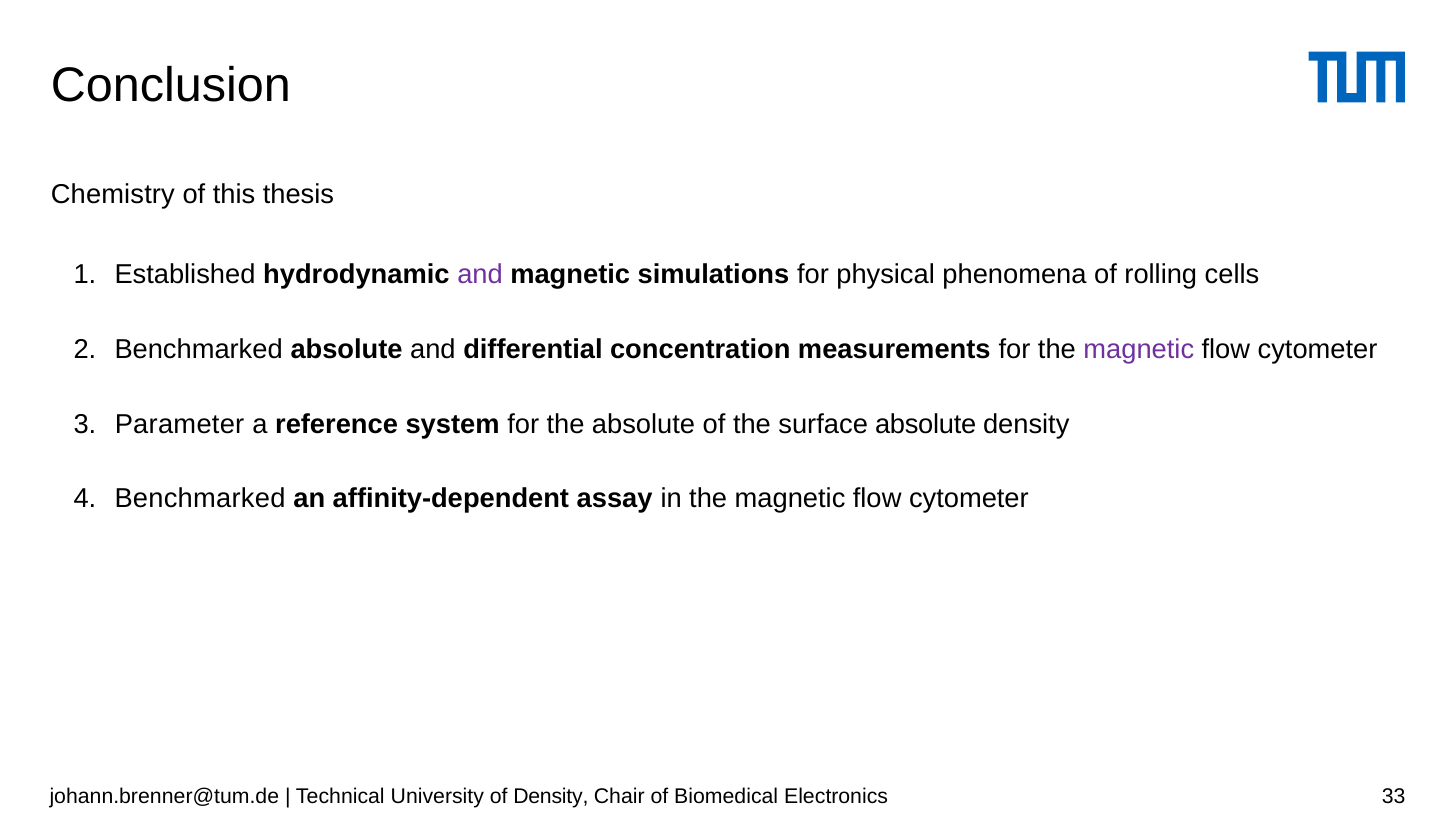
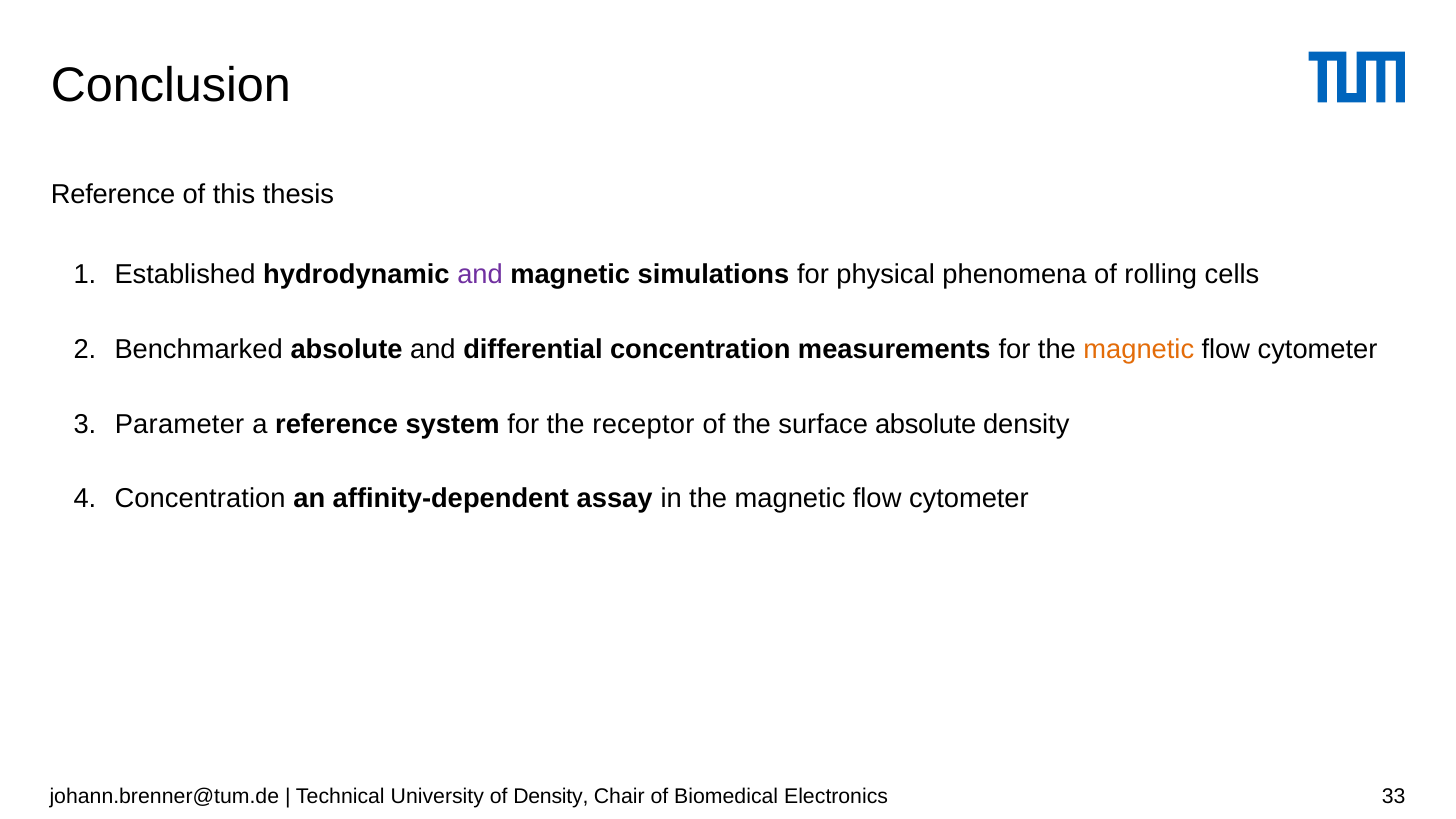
Chemistry at (113, 194): Chemistry -> Reference
magnetic at (1139, 350) colour: purple -> orange
the absolute: absolute -> receptor
Benchmarked at (200, 499): Benchmarked -> Concentration
